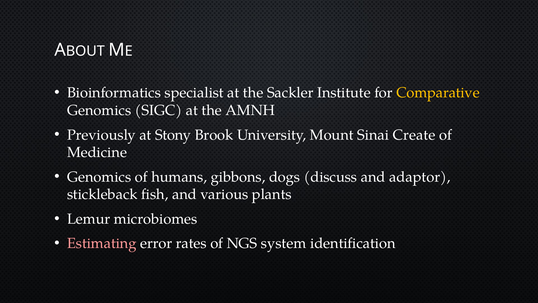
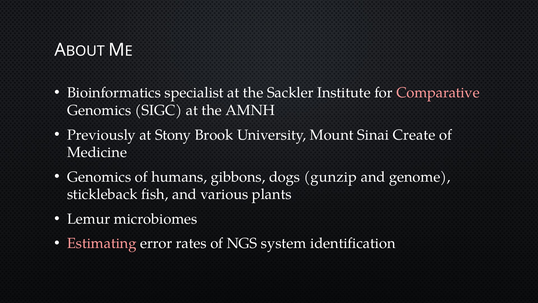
Comparative colour: yellow -> pink
discuss: discuss -> gunzip
adaptor: adaptor -> genome
